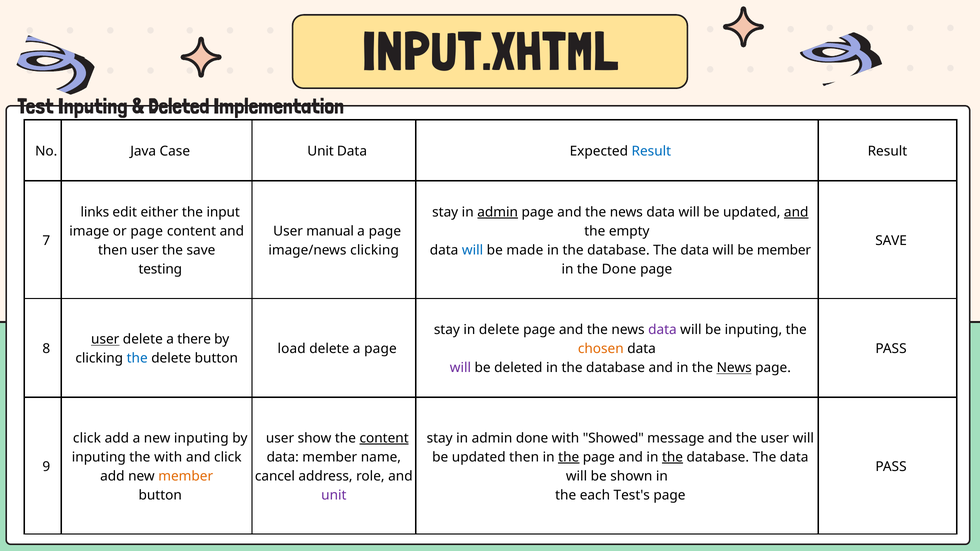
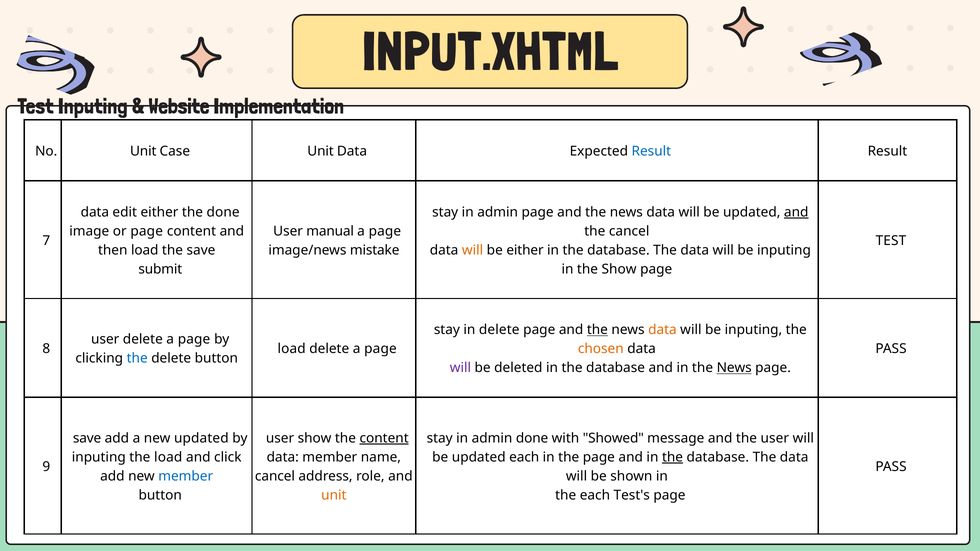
Deleted at (179, 106): Deleted -> Website
No Java: Java -> Unit
links at (95, 212): links -> data
the input: input -> done
admin at (498, 212) underline: present -> none
the empty: empty -> cancel
SAVE at (891, 241): SAVE -> TEST
then user: user -> load
image/news clicking: clicking -> mistake
will at (473, 250) colour: blue -> orange
be made: made -> either
member at (784, 250): member -> inputing
testing: testing -> submit
the Done: Done -> Show
the at (597, 330) underline: none -> present
data at (662, 330) colour: purple -> orange
user at (105, 340) underline: present -> none
there at (194, 340): there -> page
click at (87, 438): click -> save
new inputing: inputing -> updated
the with: with -> load
updated then: then -> each
the at (569, 457) underline: present -> none
member at (186, 476) colour: orange -> blue
unit at (334, 495) colour: purple -> orange
